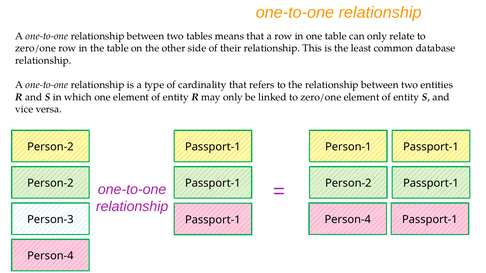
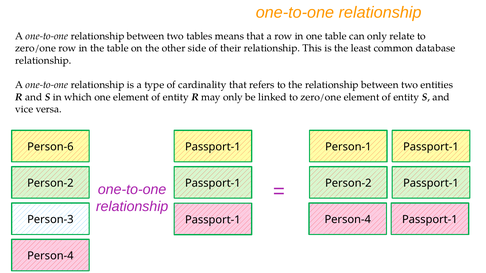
Person-2 at (50, 147): Person-2 -> Person-6
